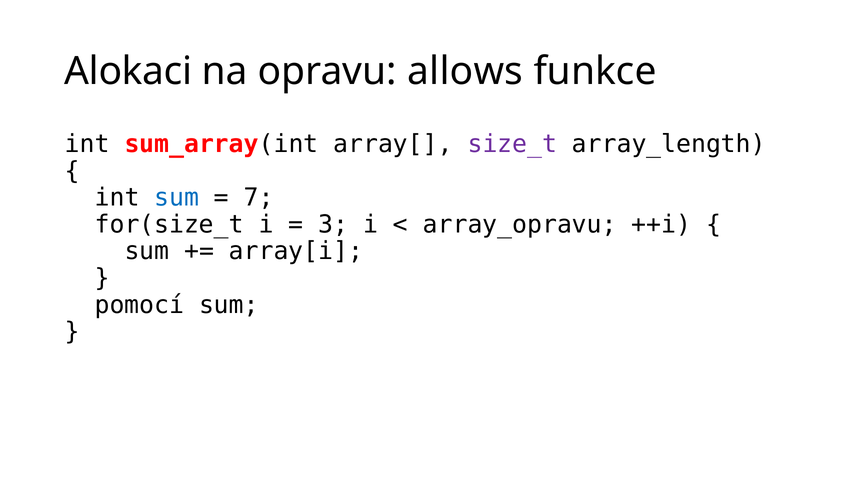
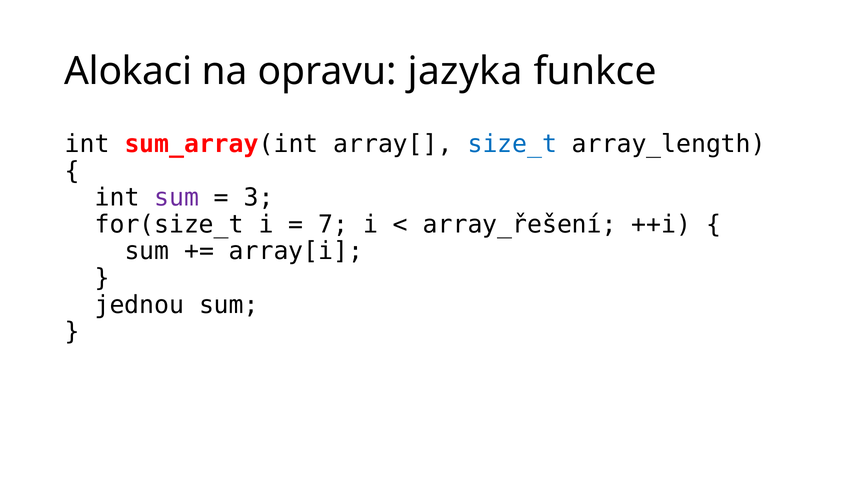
allows: allows -> jazyka
size_t colour: purple -> blue
sum at (177, 198) colour: blue -> purple
7: 7 -> 3
3: 3 -> 7
array_opravu: array_opravu -> array_řešení
pomocí: pomocí -> jednou
